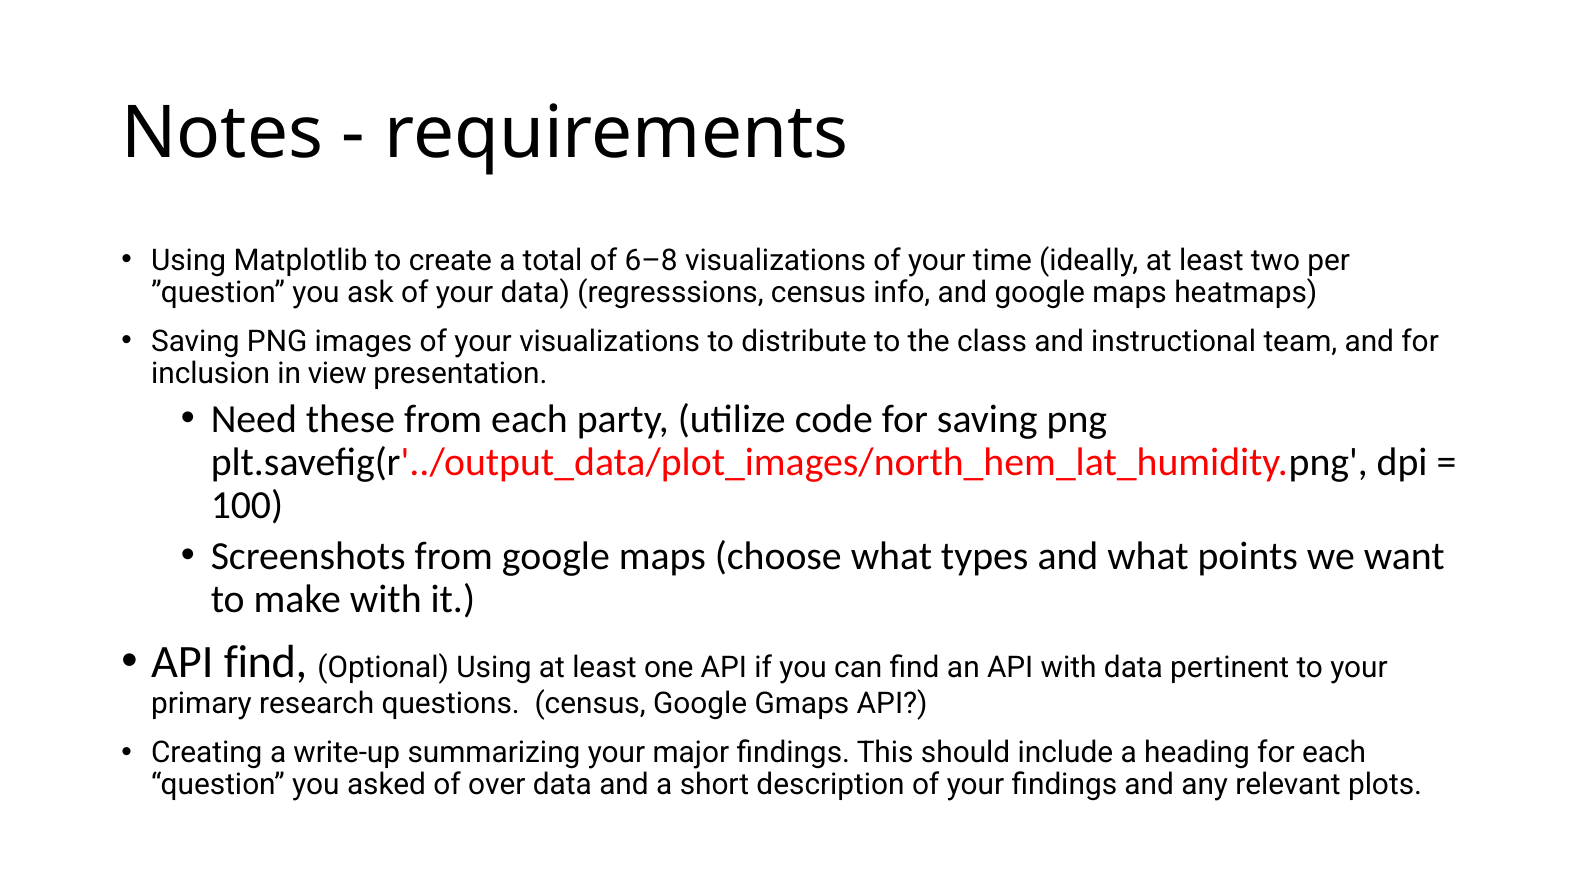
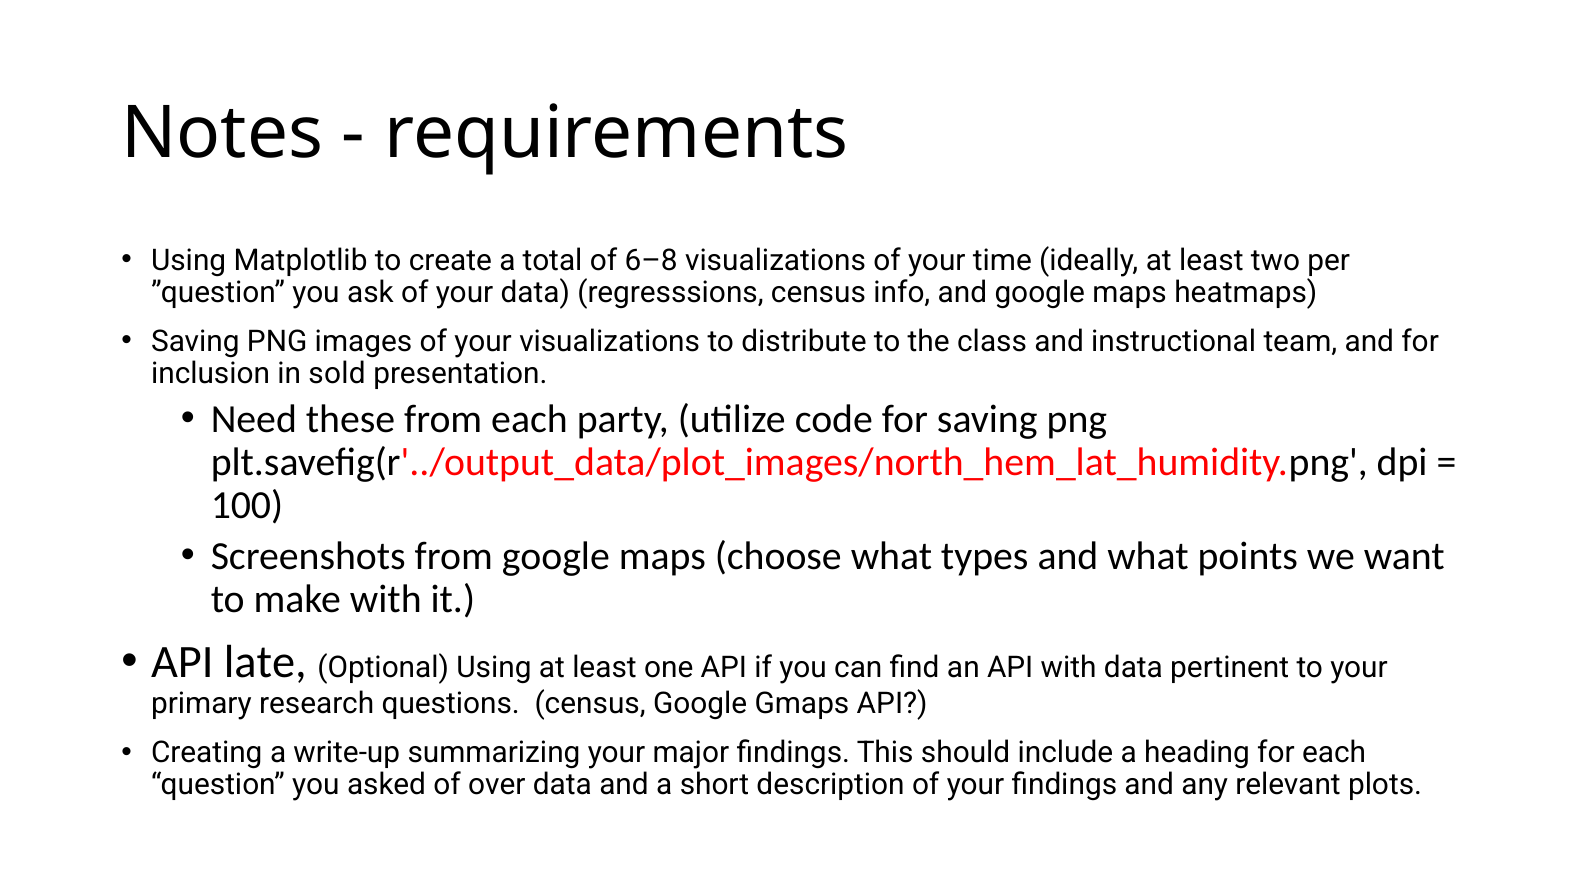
view: view -> sold
API find: find -> late
